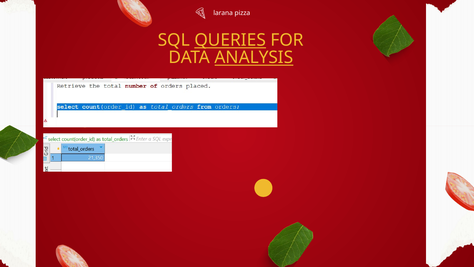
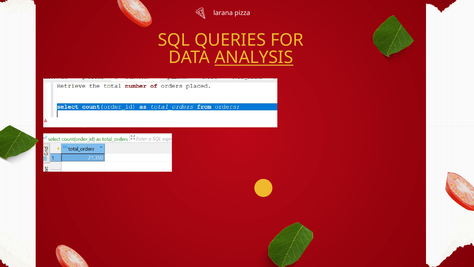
QUERIES underline: present -> none
